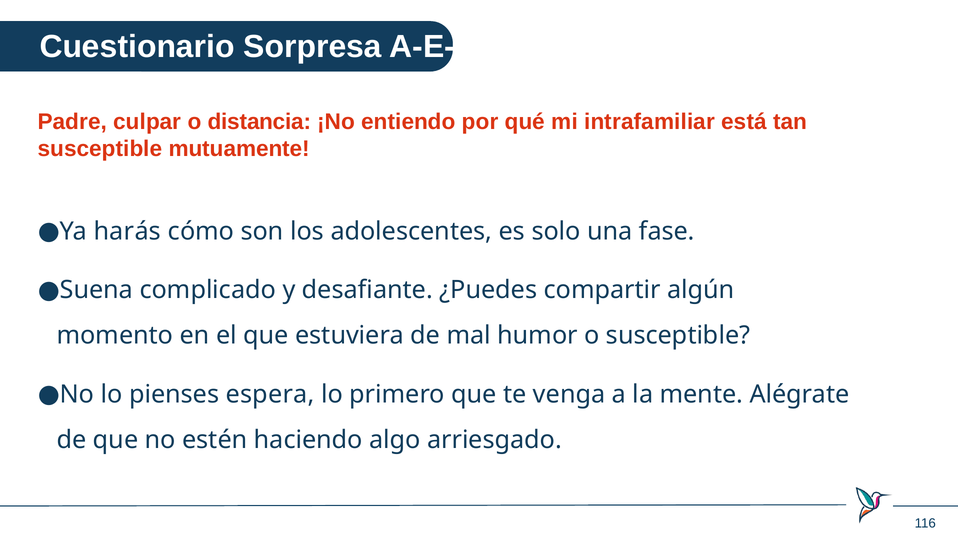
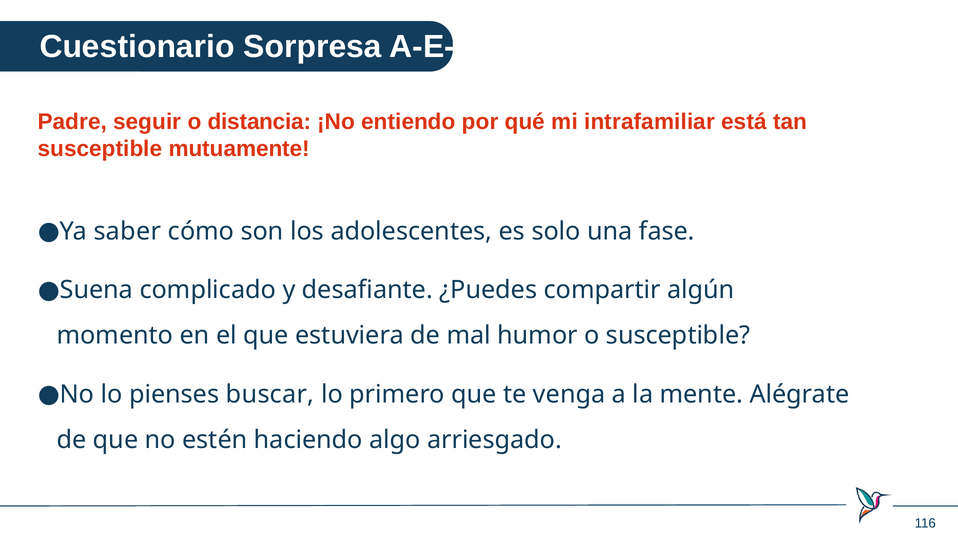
culpar: culpar -> seguir
harás: harás -> saber
espera: espera -> buscar
